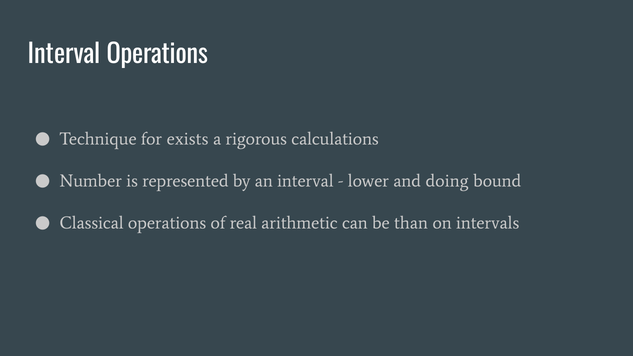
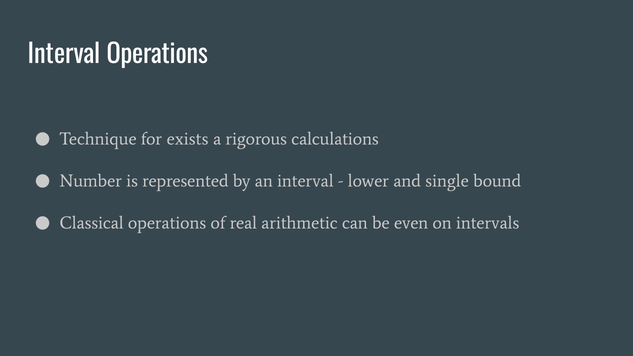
doing: doing -> single
than: than -> even
